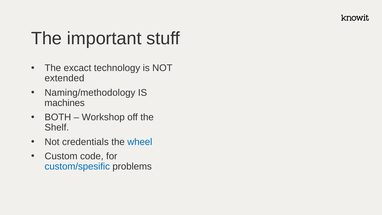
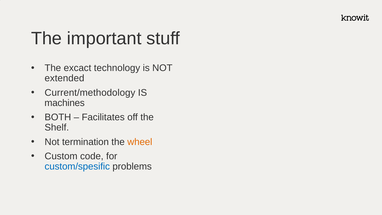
Naming/methodology: Naming/methodology -> Current/methodology
Workshop: Workshop -> Facilitates
credentials: credentials -> termination
wheel colour: blue -> orange
